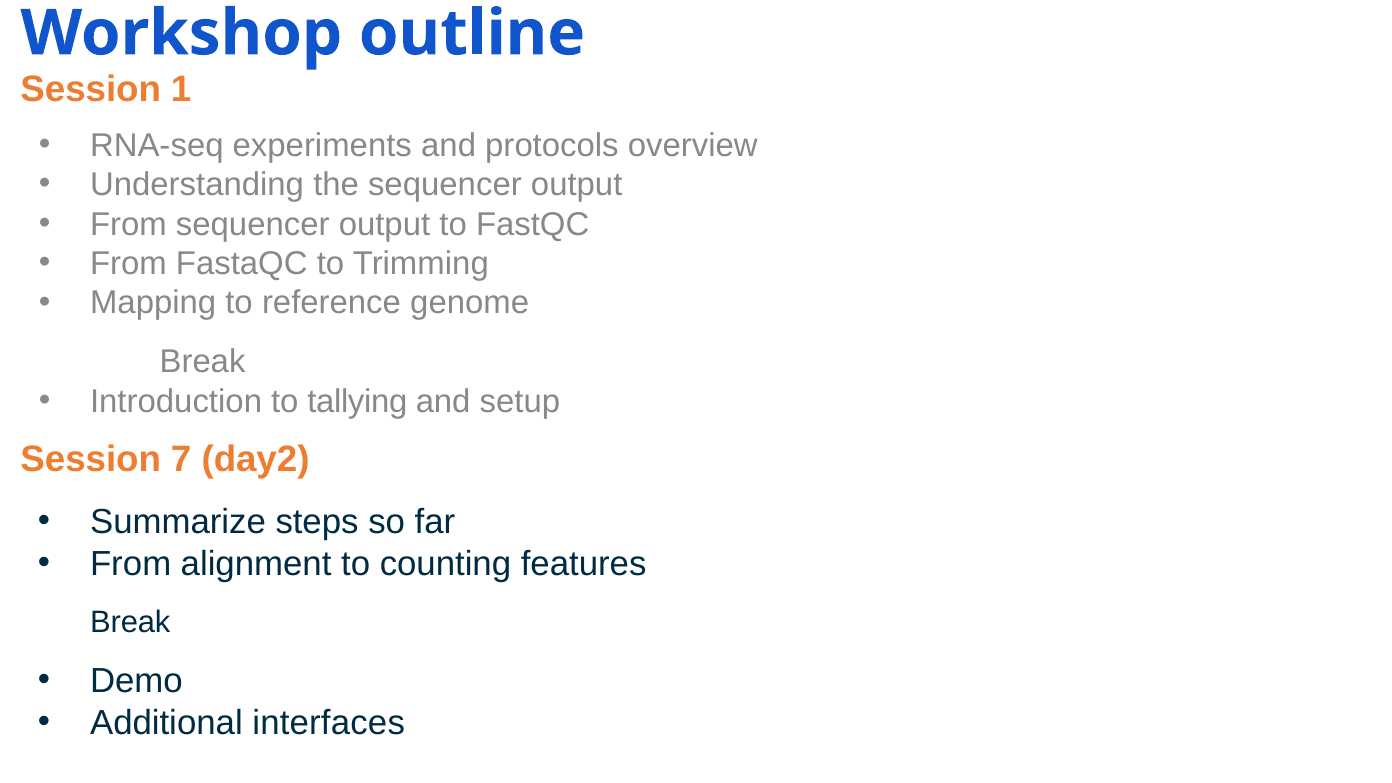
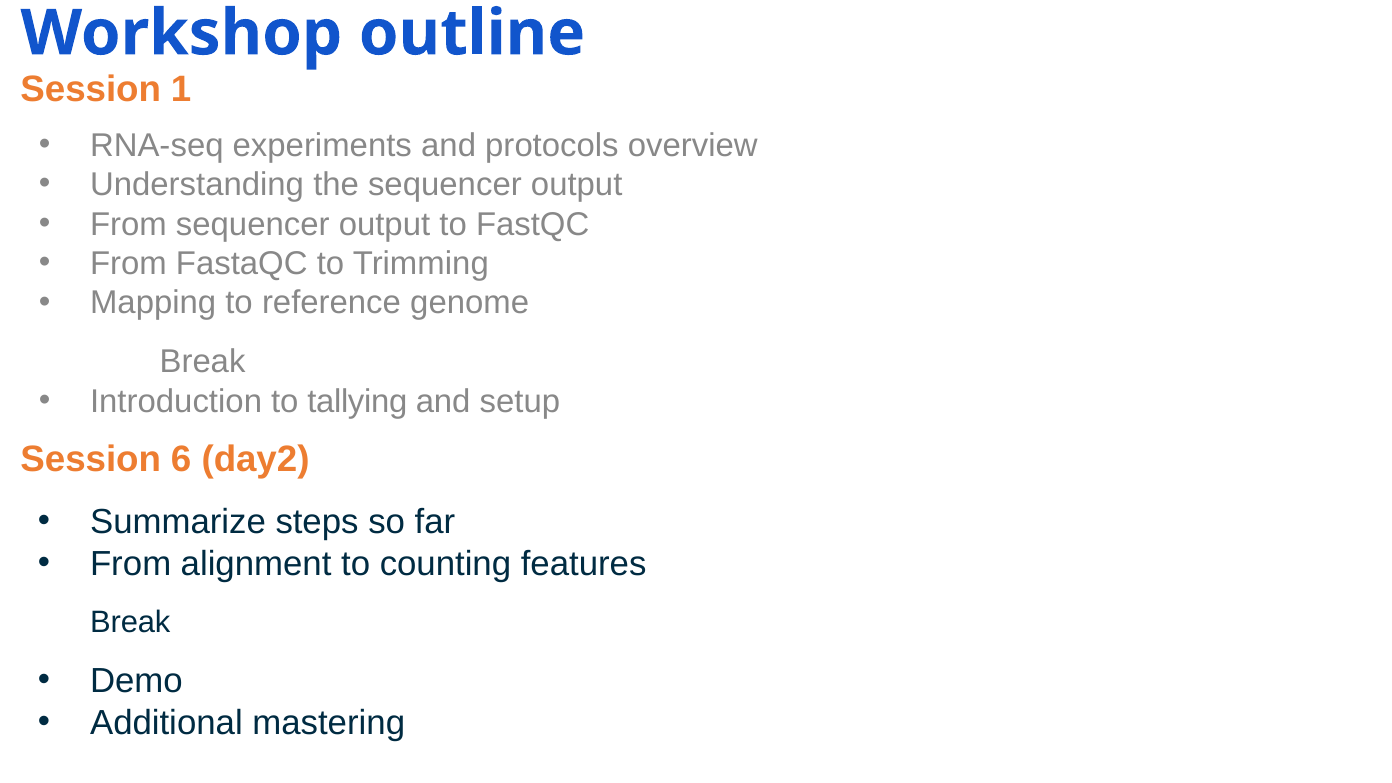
7: 7 -> 6
interfaces: interfaces -> mastering
